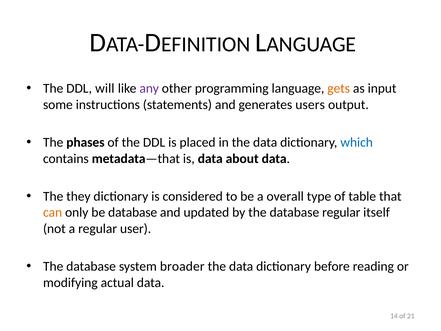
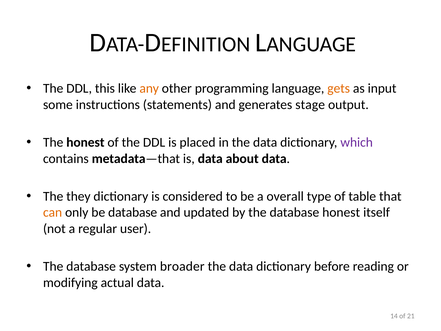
will: will -> this
any colour: purple -> orange
users: users -> stage
The phases: phases -> honest
which colour: blue -> purple
database regular: regular -> honest
